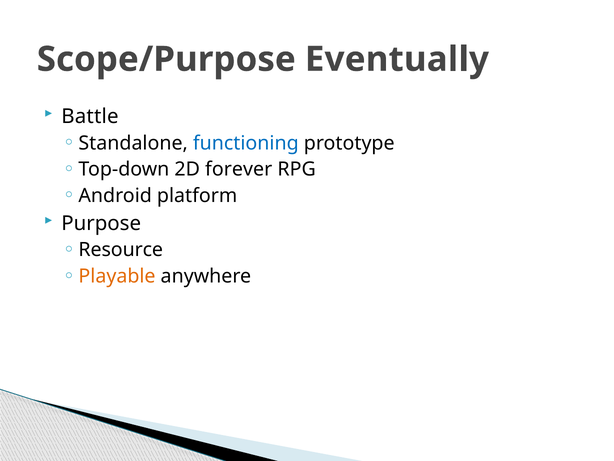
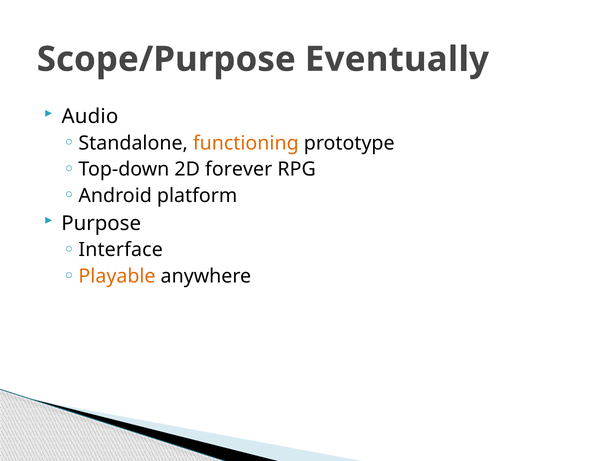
Battle: Battle -> Audio
functioning colour: blue -> orange
Resource: Resource -> Interface
